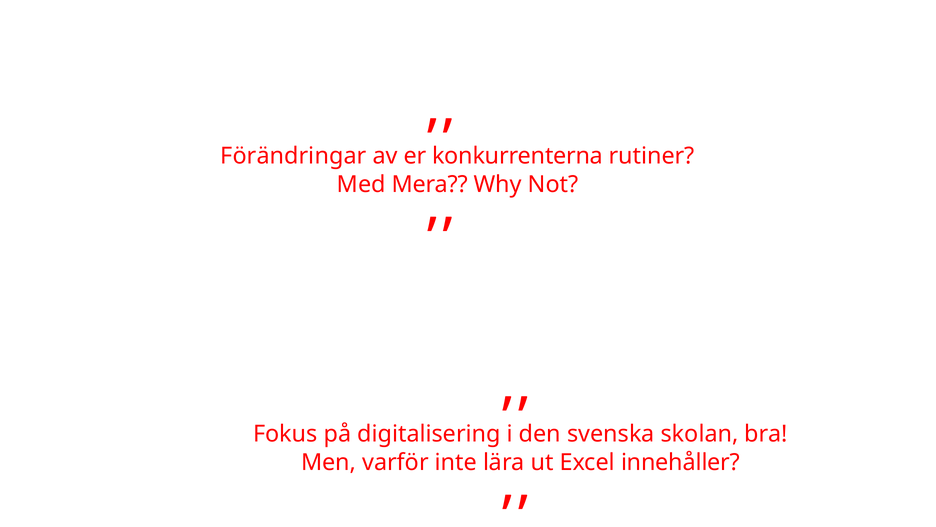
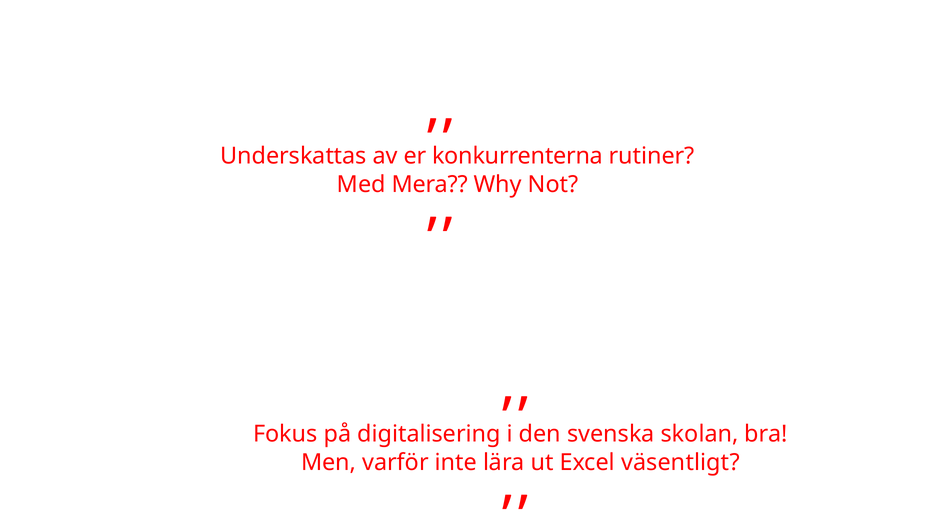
Förändringar: Förändringar -> Underskattas
innehåller: innehåller -> väsentligt
